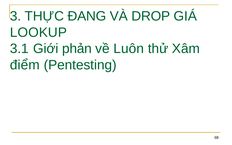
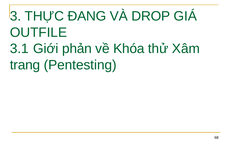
LOOKUP: LOOKUP -> OUTFILE
Luôn: Luôn -> Khóa
điểm: điểm -> trang
